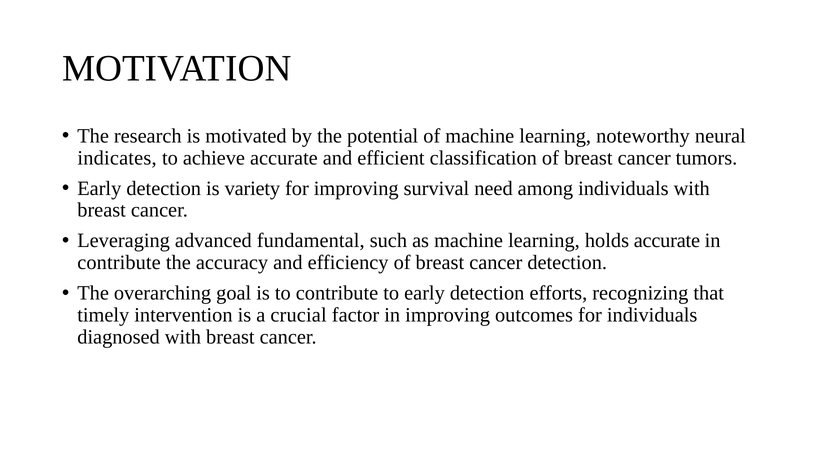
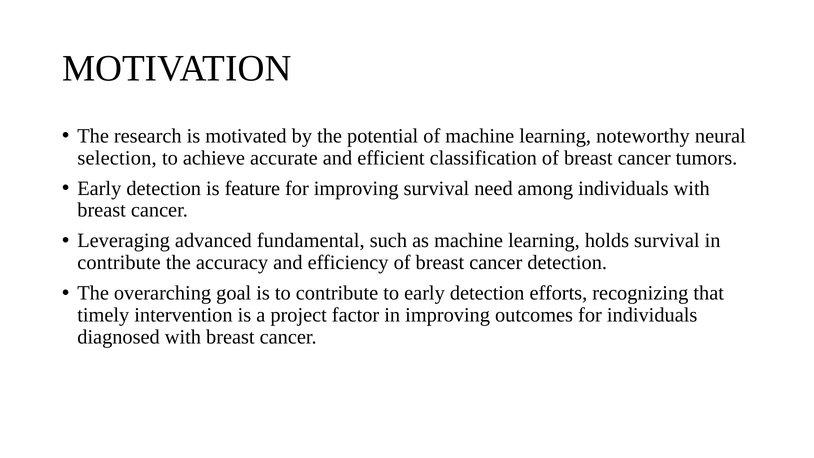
indicates: indicates -> selection
variety: variety -> feature
holds accurate: accurate -> survival
crucial: crucial -> project
